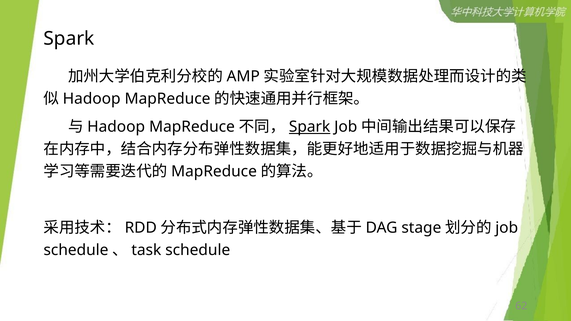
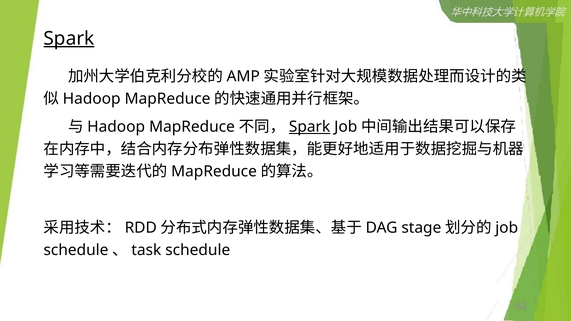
Spark at (69, 39) underline: none -> present
